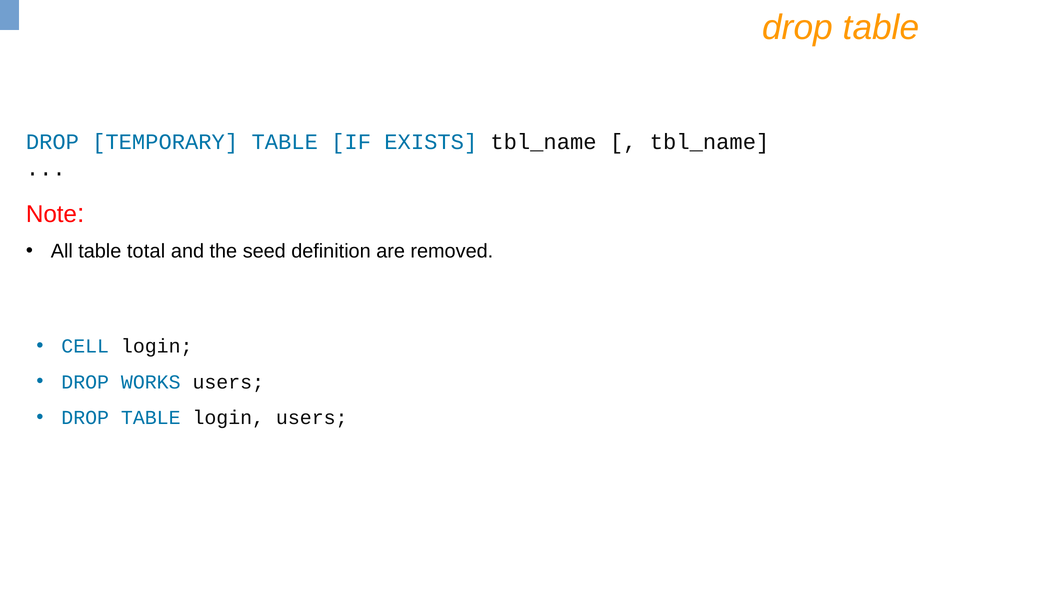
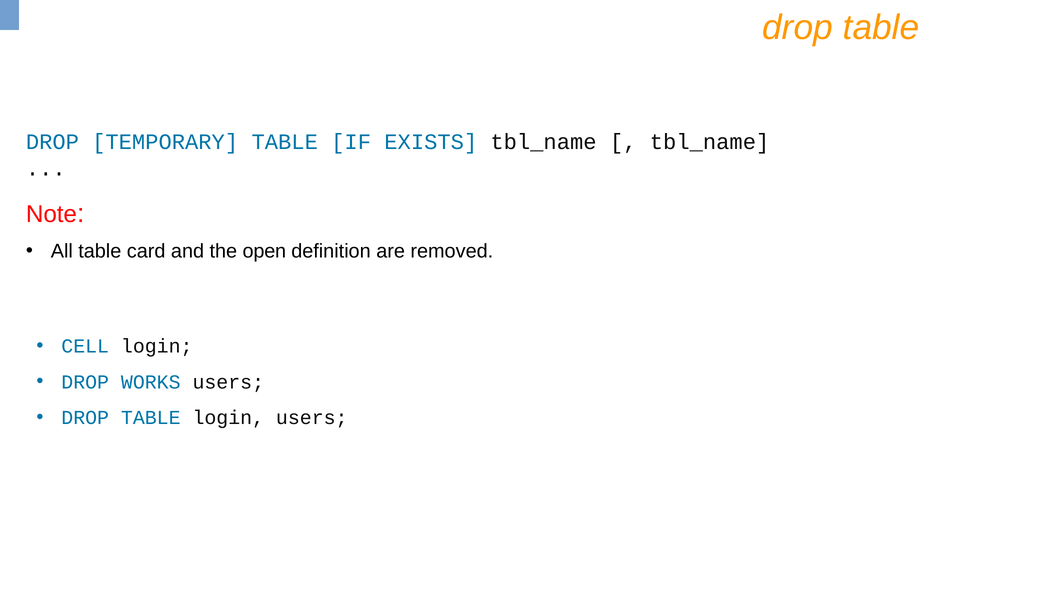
total: total -> card
seed: seed -> open
